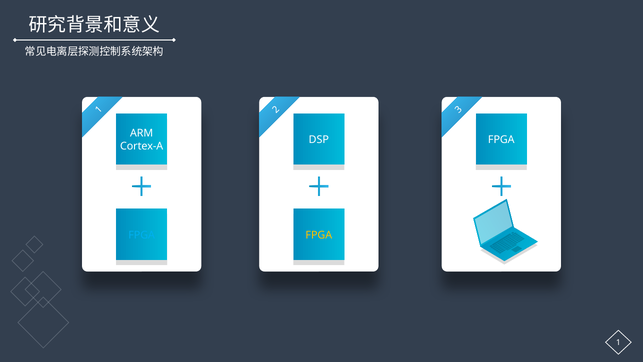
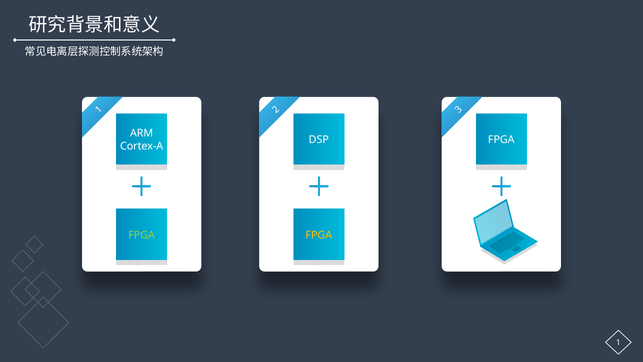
FPGA at (142, 235) colour: light blue -> light green
